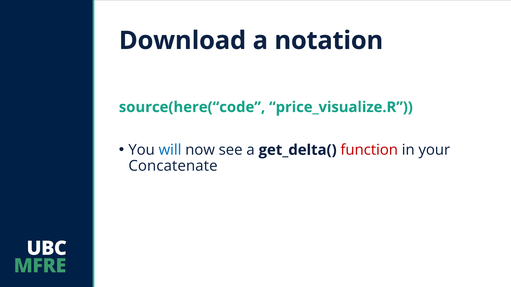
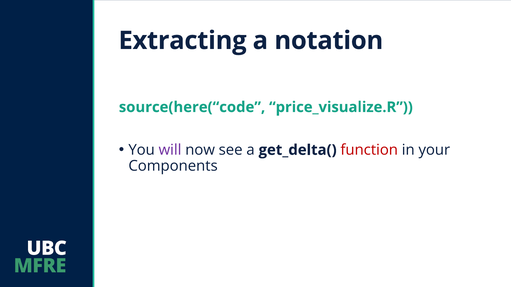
Download: Download -> Extracting
will colour: blue -> purple
Concatenate: Concatenate -> Components
